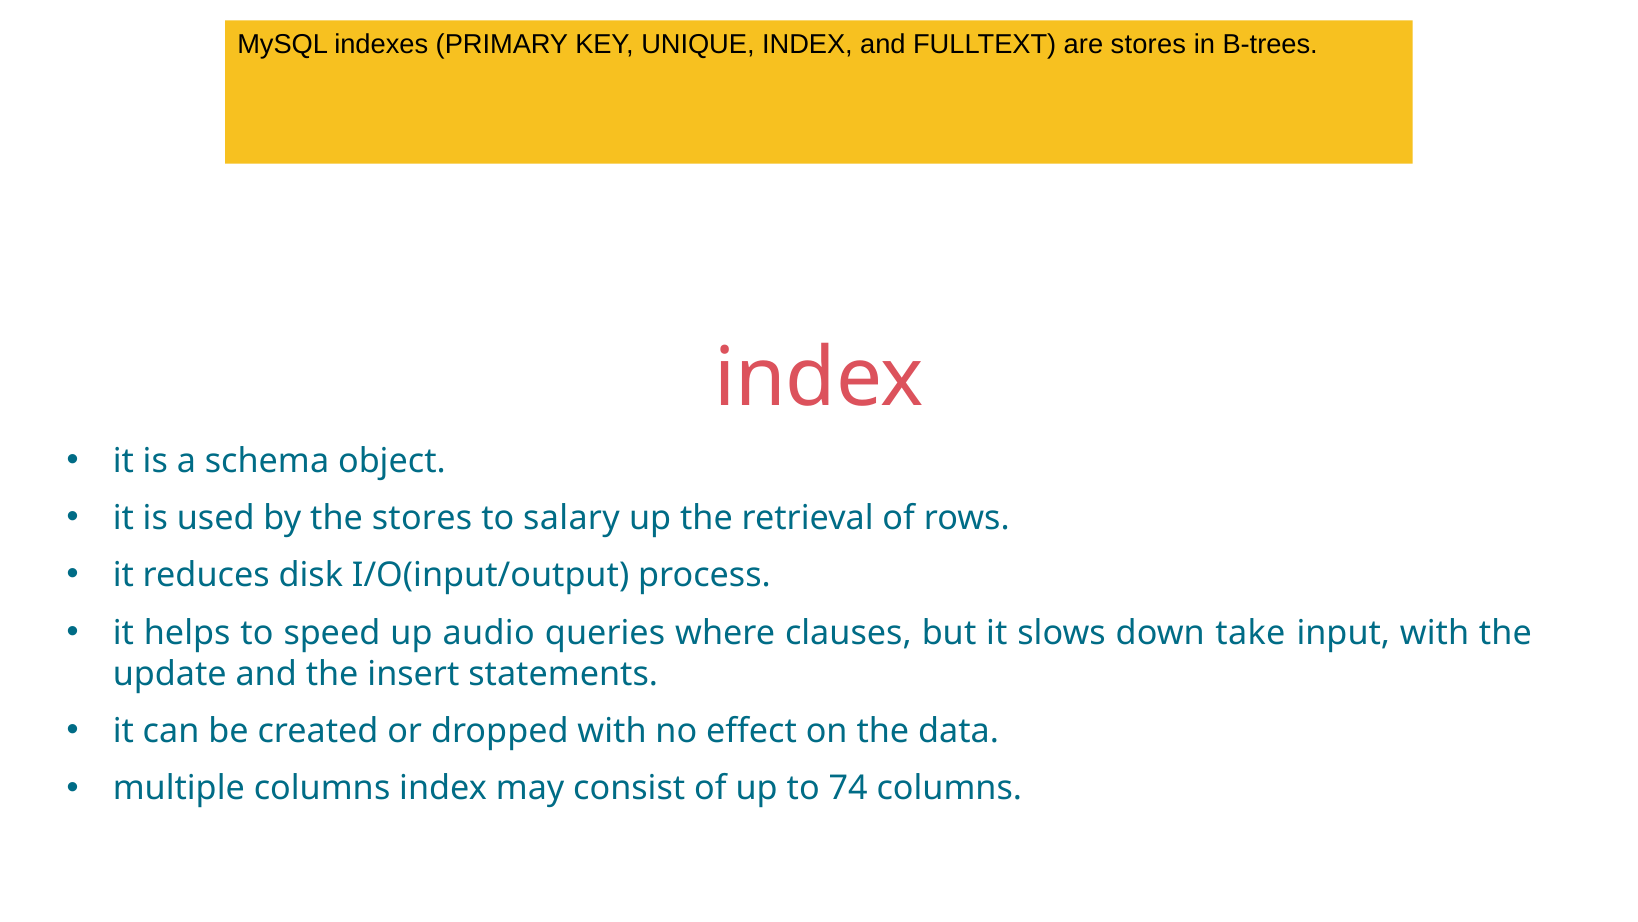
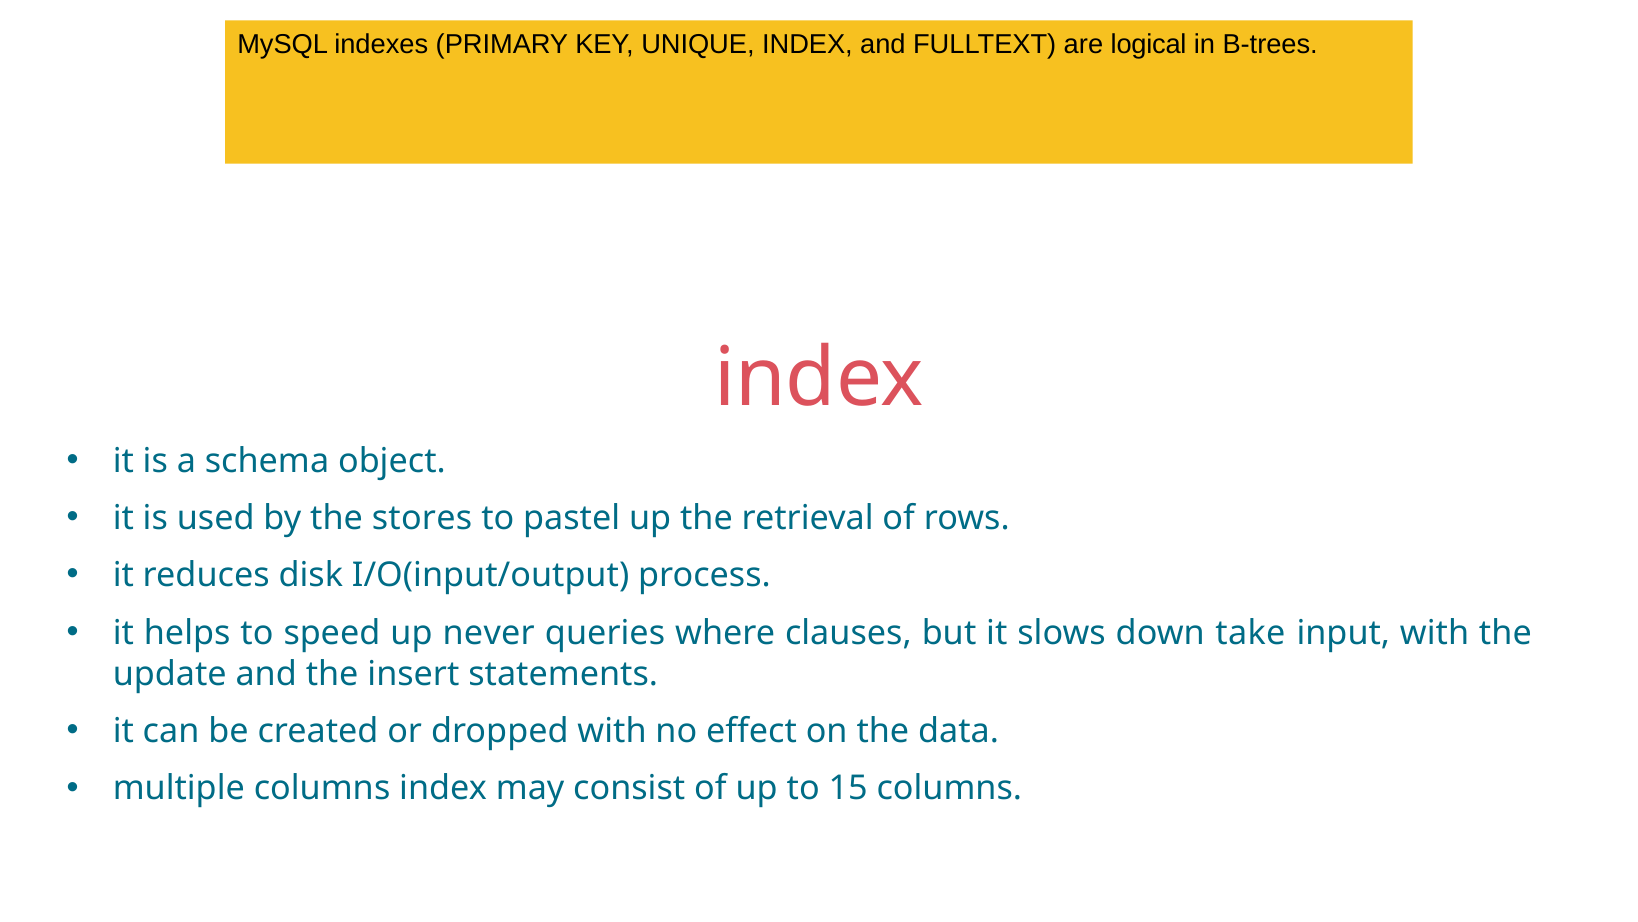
are stores: stores -> logical
salary: salary -> pastel
audio: audio -> never
74: 74 -> 15
